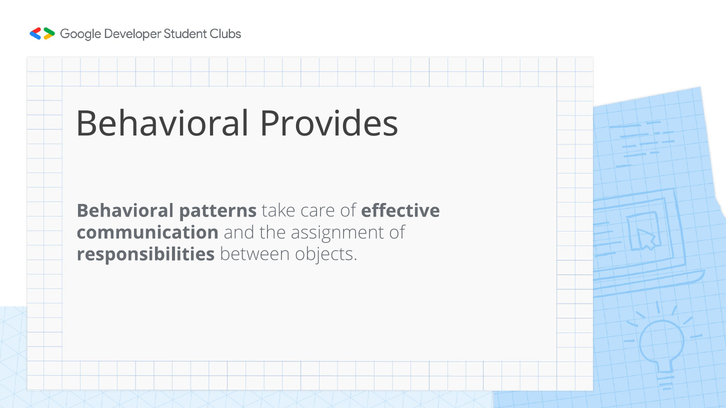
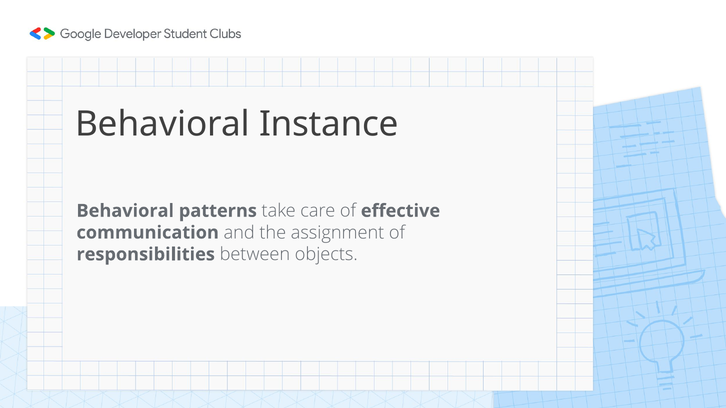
Provides: Provides -> Instance
